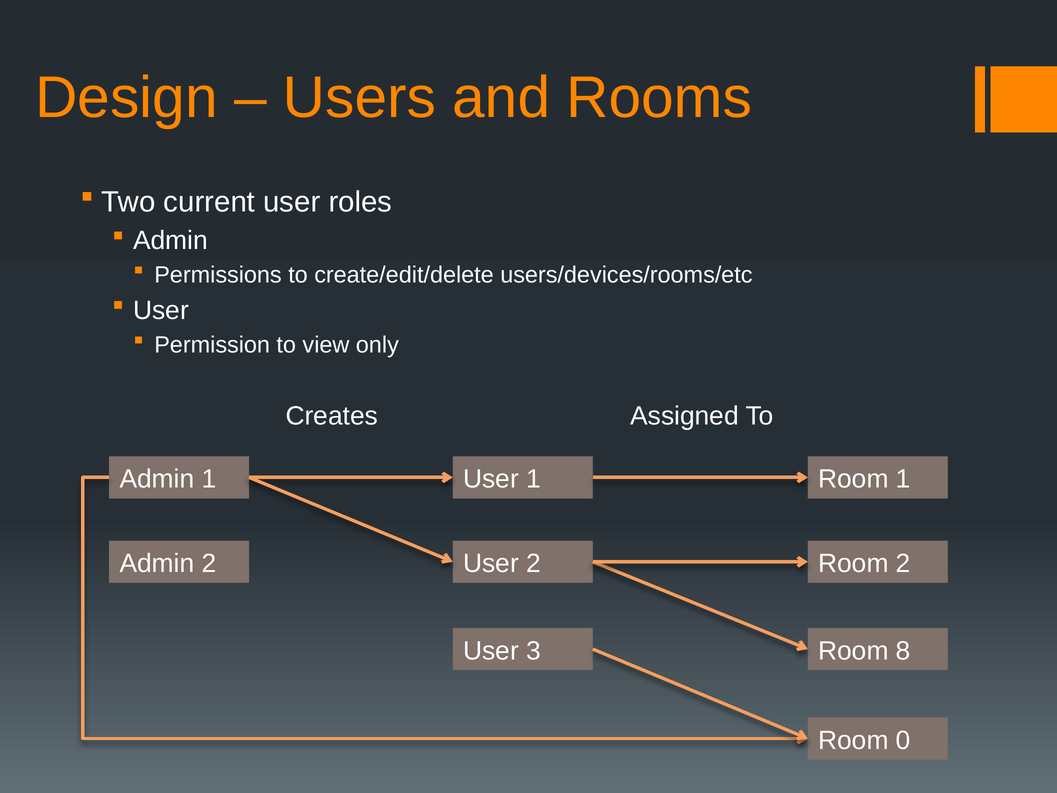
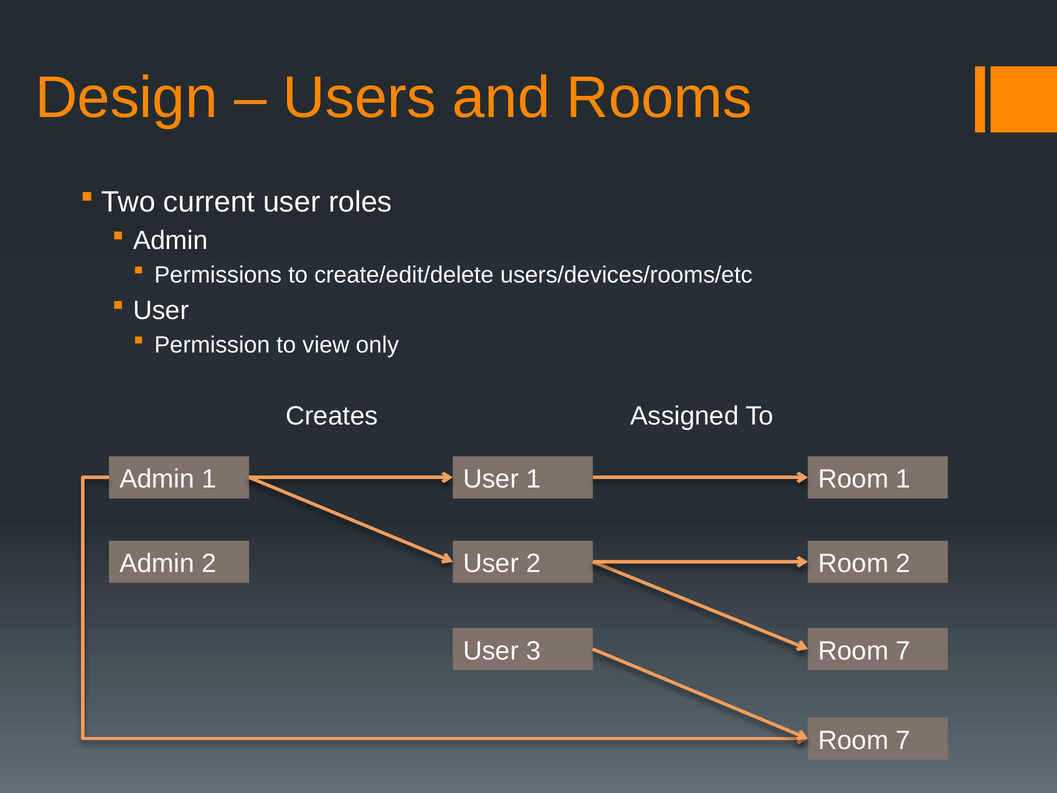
8 at (903, 651): 8 -> 7
0 at (903, 740): 0 -> 7
